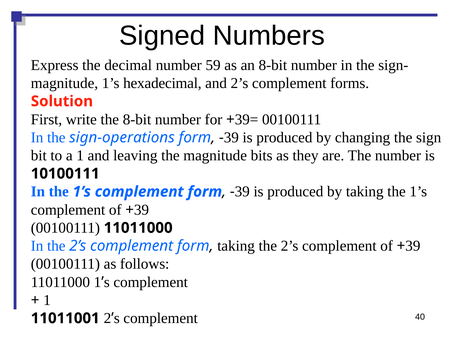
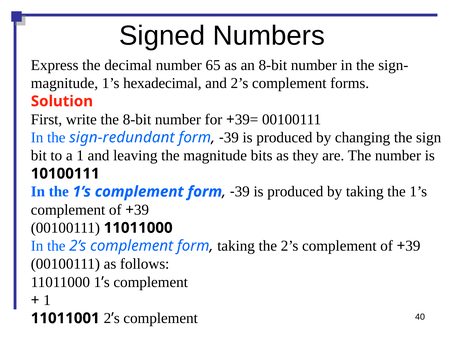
59: 59 -> 65
sign-operations: sign-operations -> sign-redundant
